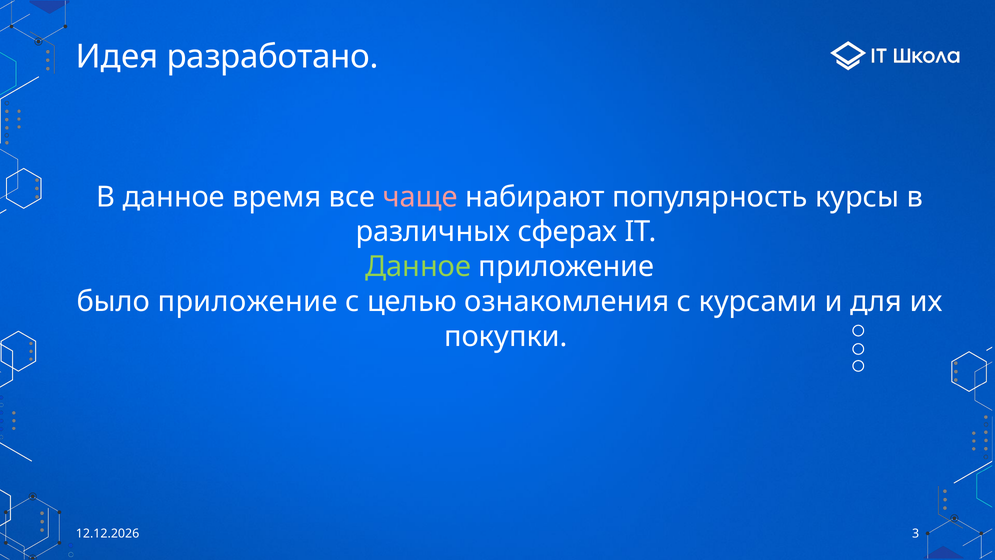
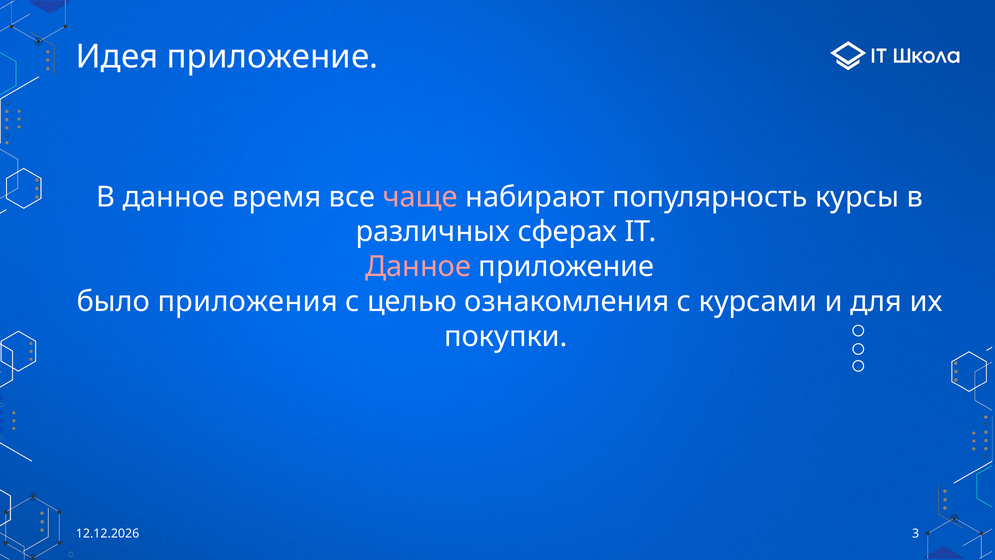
Идея разработано: разработано -> приложение
Данное at (418, 267) colour: light green -> pink
было приложение: приложение -> приложения
